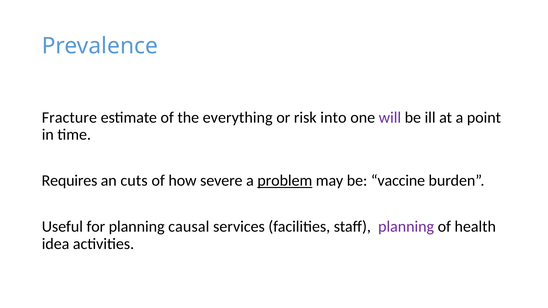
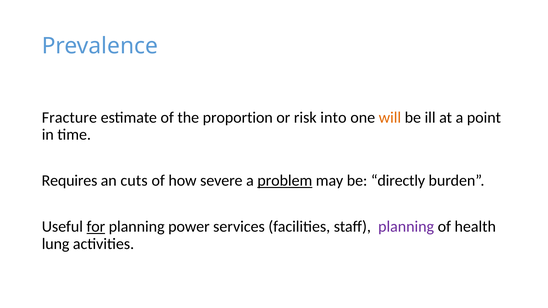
everything: everything -> proportion
will colour: purple -> orange
vaccine: vaccine -> directly
for underline: none -> present
causal: causal -> power
idea: idea -> lung
